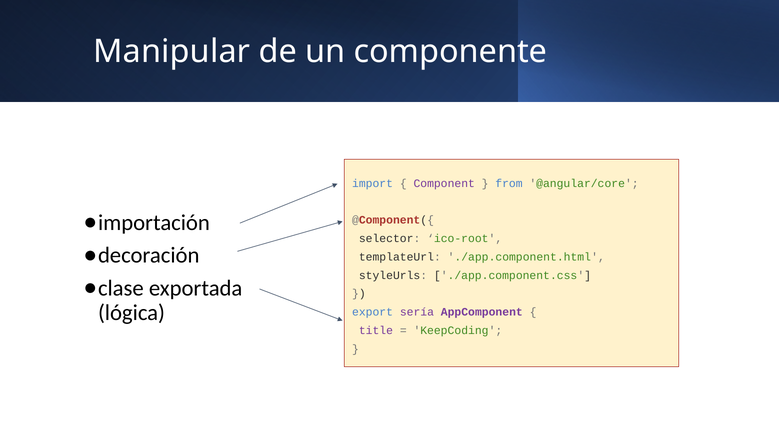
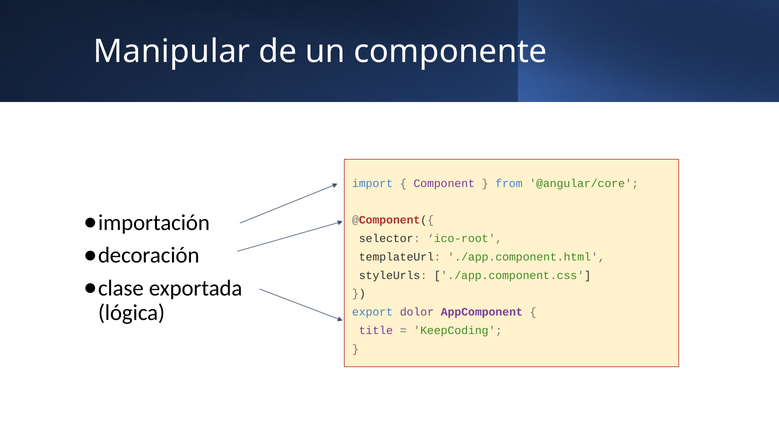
sería: sería -> dolor
